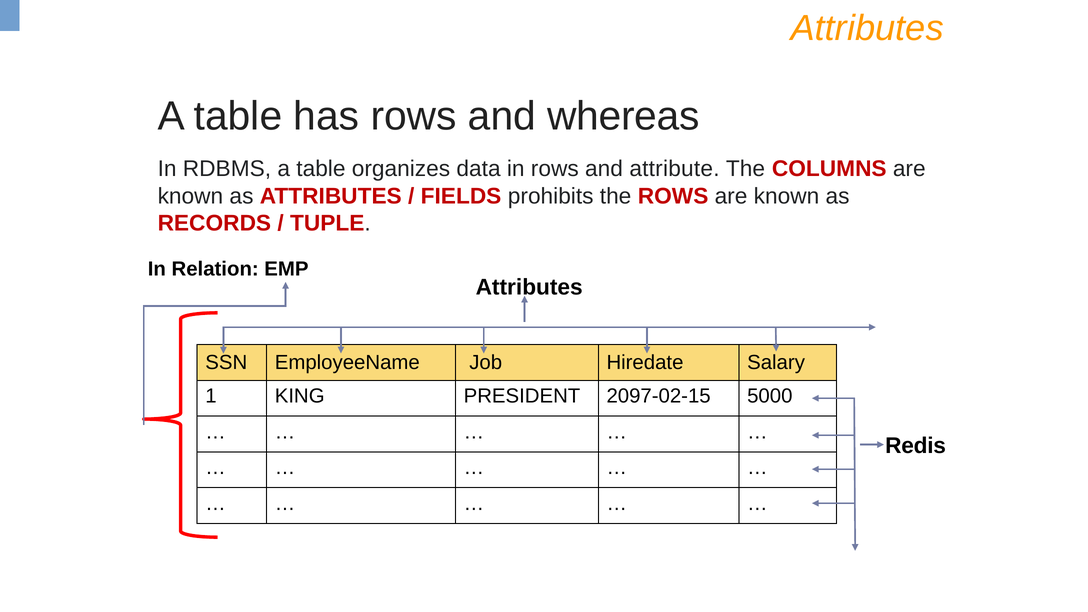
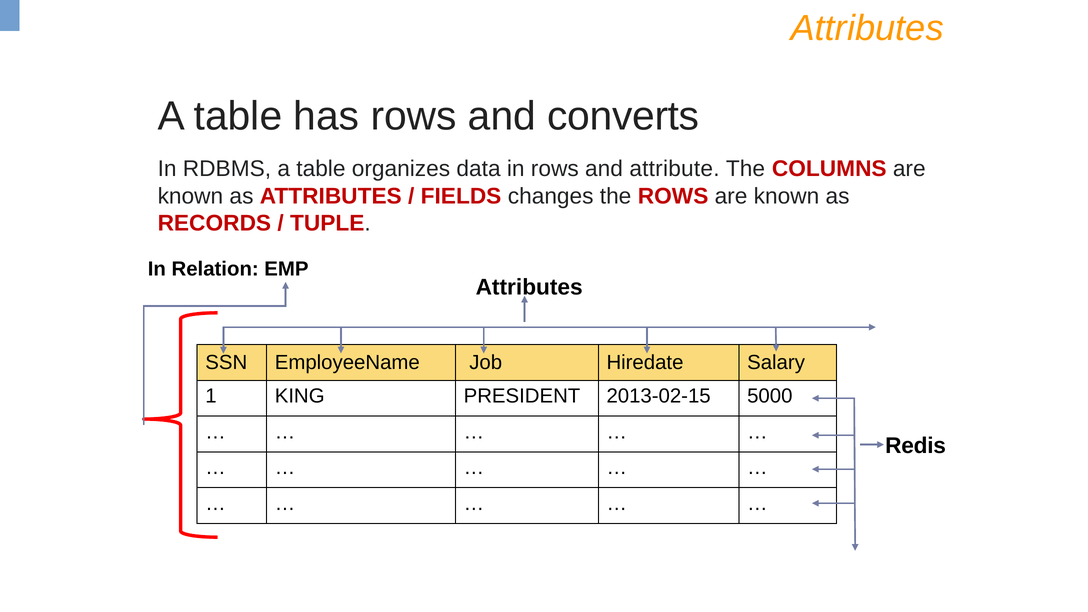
whereas: whereas -> converts
prohibits: prohibits -> changes
2097-02-15: 2097-02-15 -> 2013-02-15
